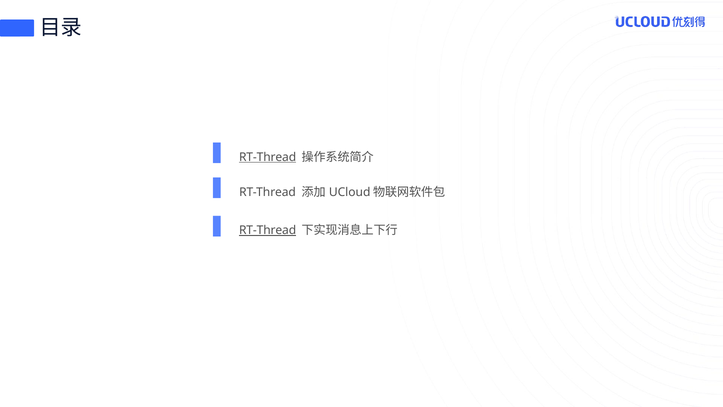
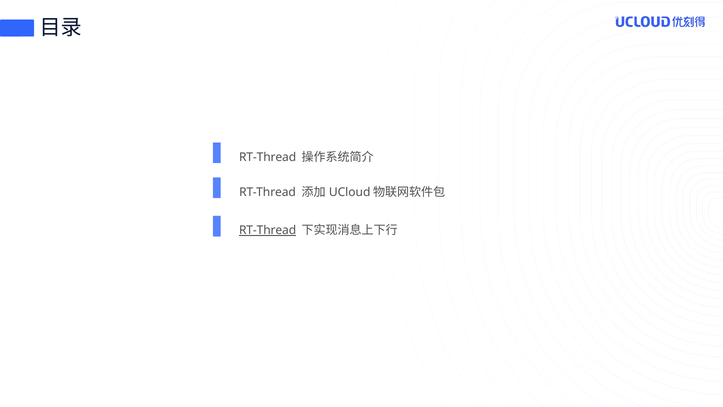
RT-Thread at (268, 157) underline: present -> none
